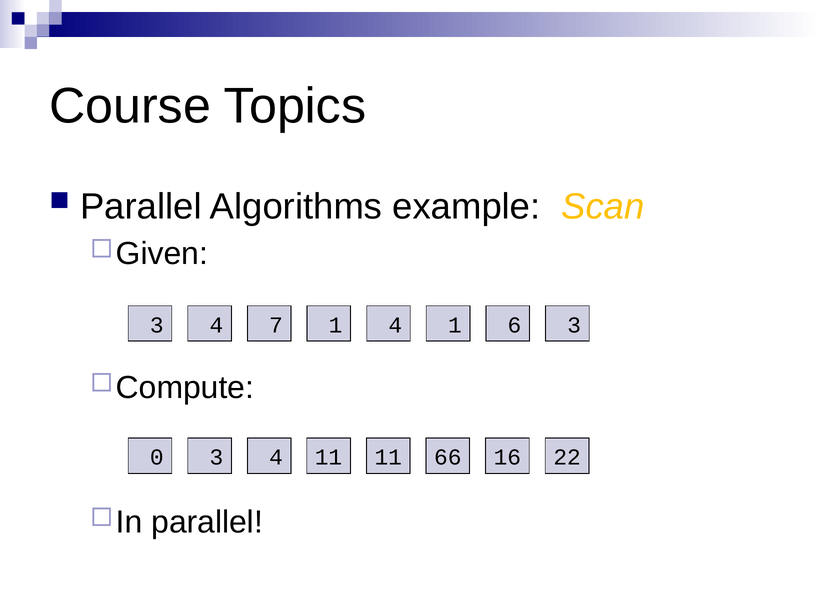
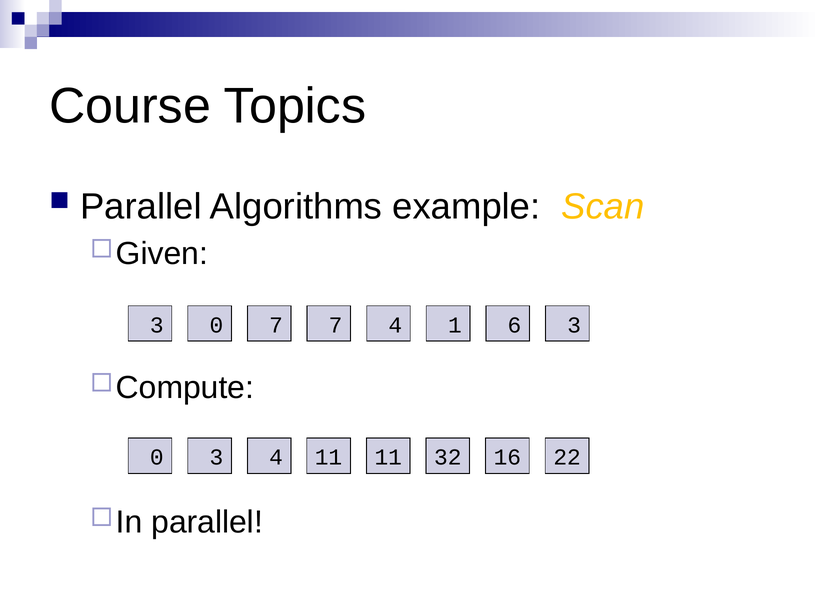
4 at (216, 325): 4 -> 0
7 1: 1 -> 7
66: 66 -> 32
